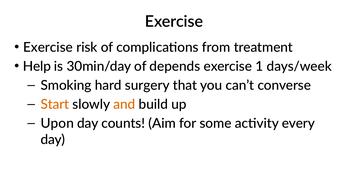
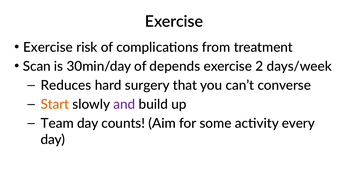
Help: Help -> Scan
1: 1 -> 2
Smoking: Smoking -> Reduces
and colour: orange -> purple
Upon: Upon -> Team
